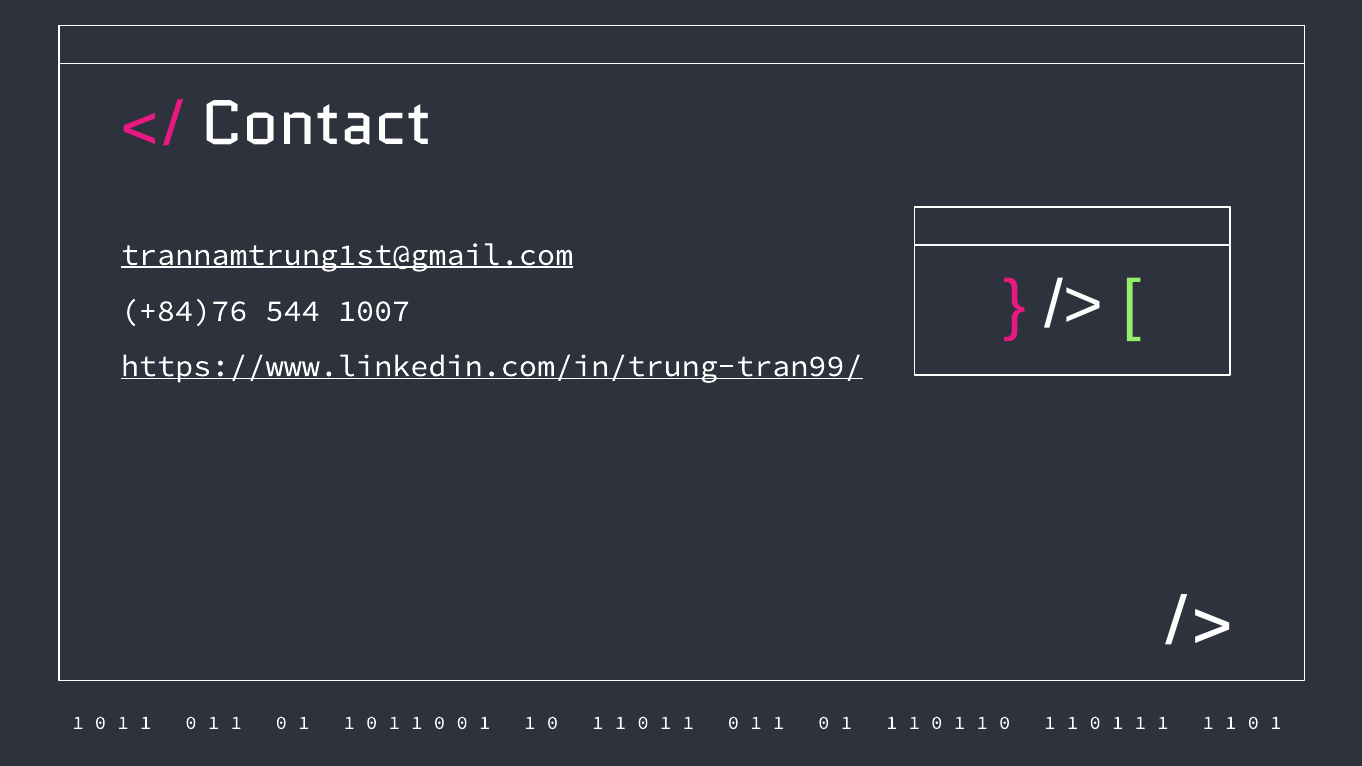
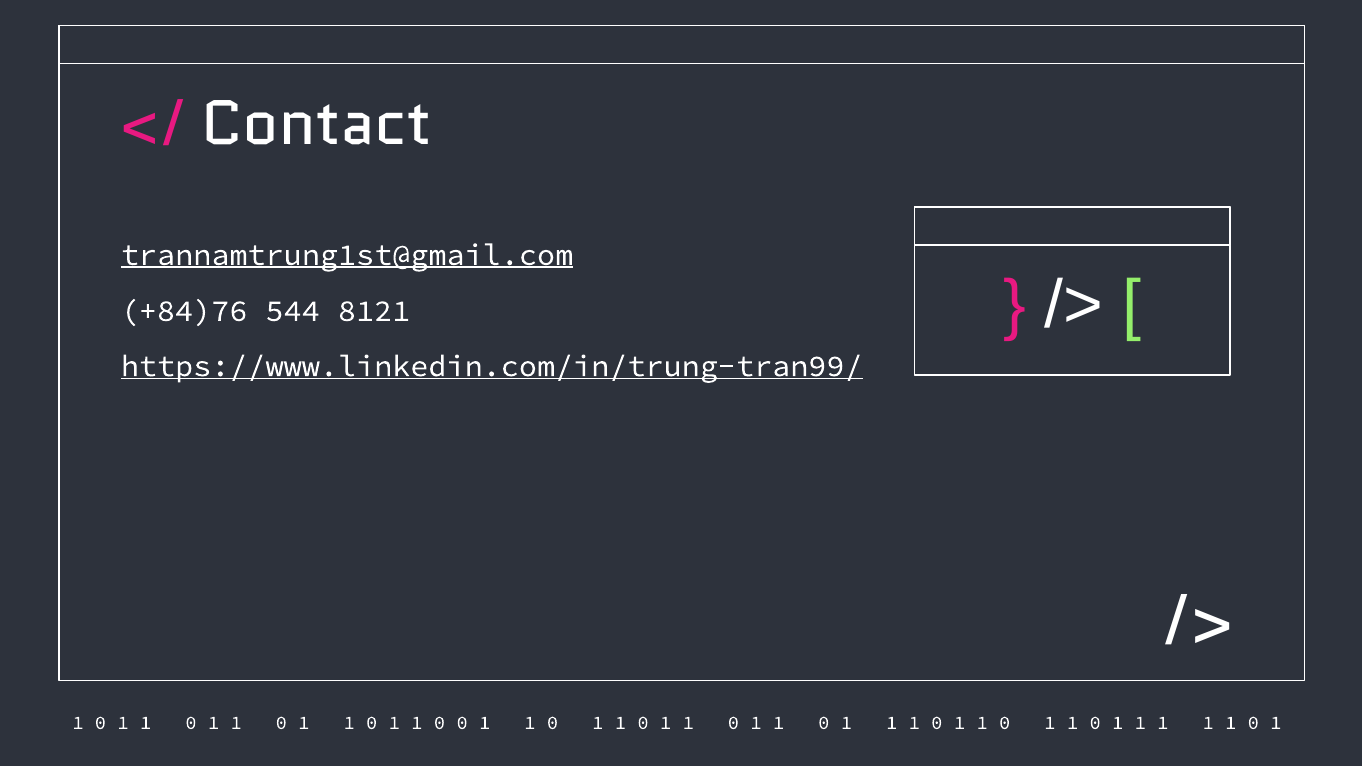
1007: 1007 -> 8121
